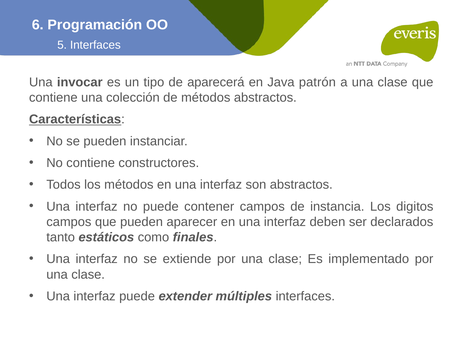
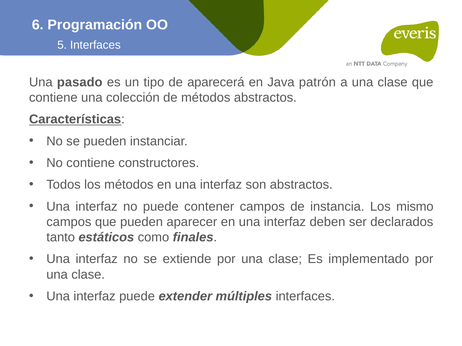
invocar: invocar -> pasado
digitos: digitos -> mismo
